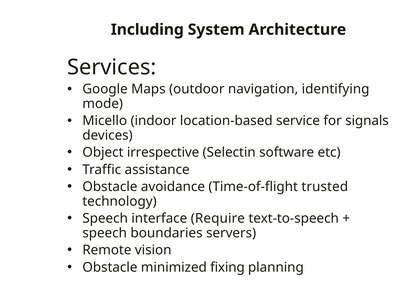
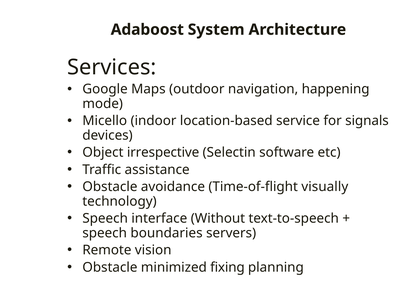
Including: Including -> Adaboost
identifying: identifying -> happening
trusted: trusted -> visually
Require: Require -> Without
